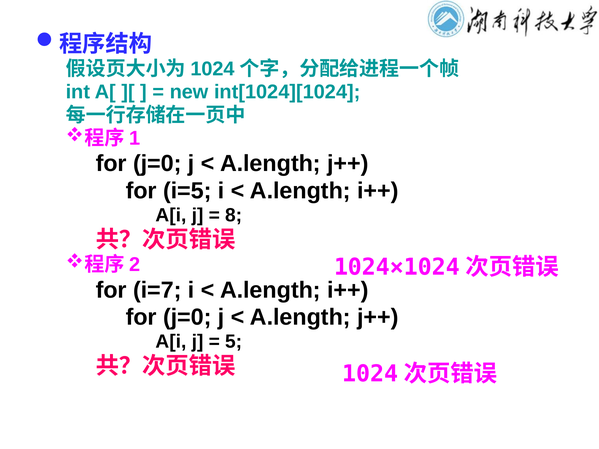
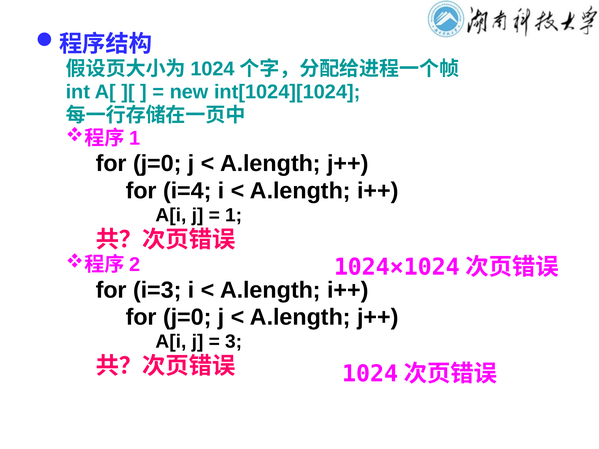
i=5: i=5 -> i=4
8: 8 -> 1
i=7: i=7 -> i=3
5: 5 -> 3
